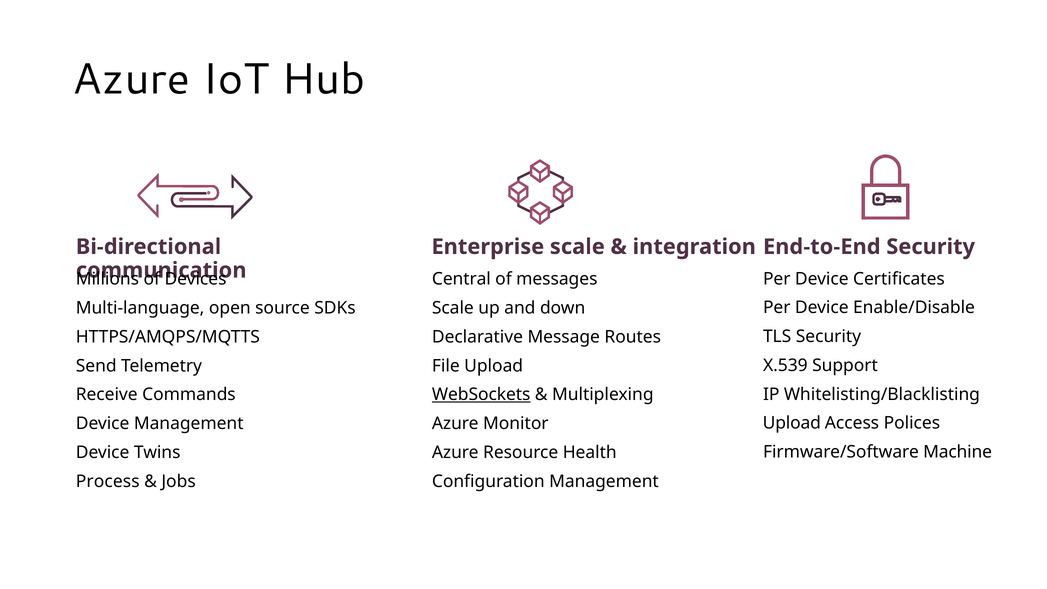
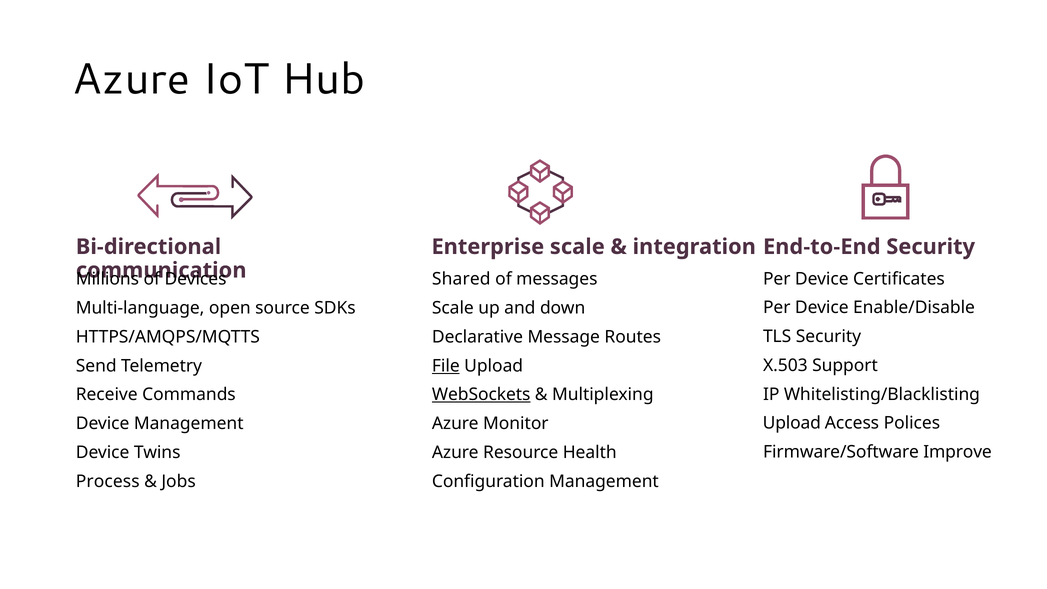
Central: Central -> Shared
X.539: X.539 -> X.503
File underline: none -> present
Machine: Machine -> Improve
